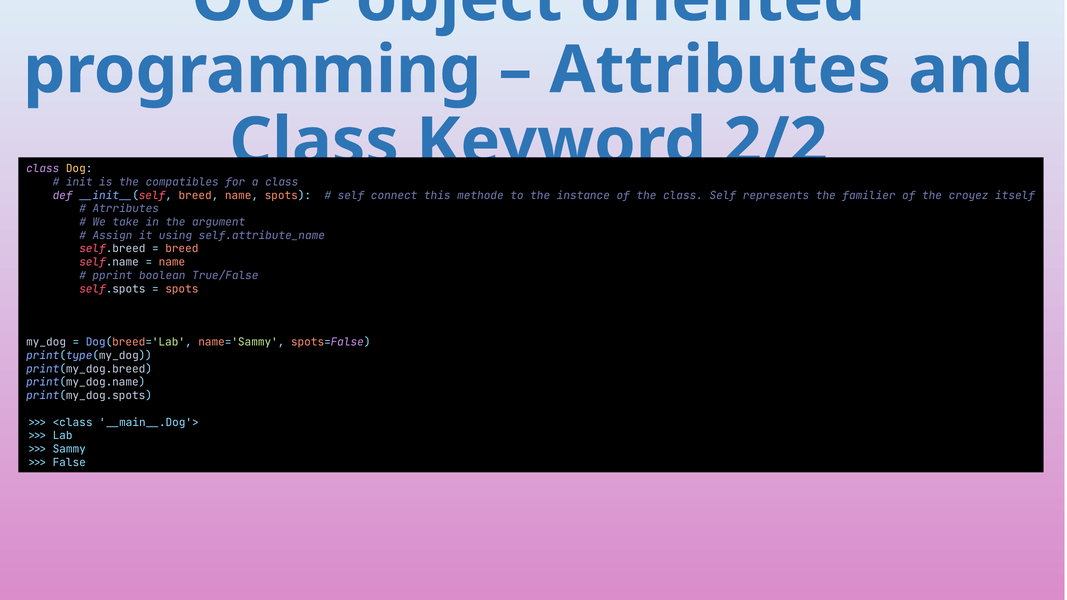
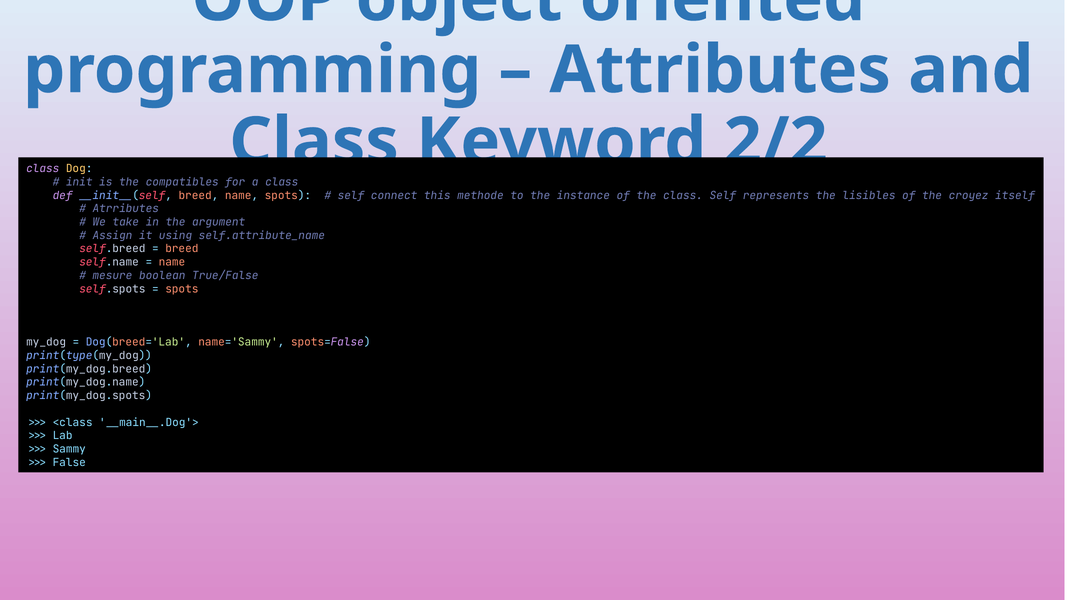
familier: familier -> lisibles
pprint: pprint -> mesure
